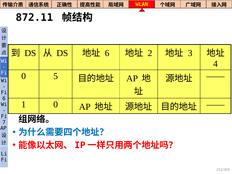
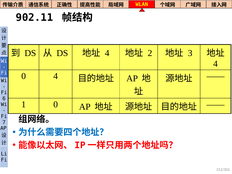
872.11: 872.11 -> 902.11
6 at (107, 53): 6 -> 4
0 5: 5 -> 4
